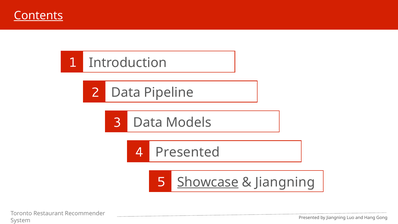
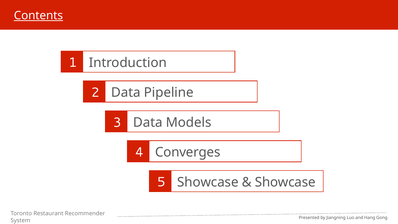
Presented at (188, 152): Presented -> Converges
Showcase at (208, 182) underline: present -> none
Jiangning at (285, 182): Jiangning -> Showcase
